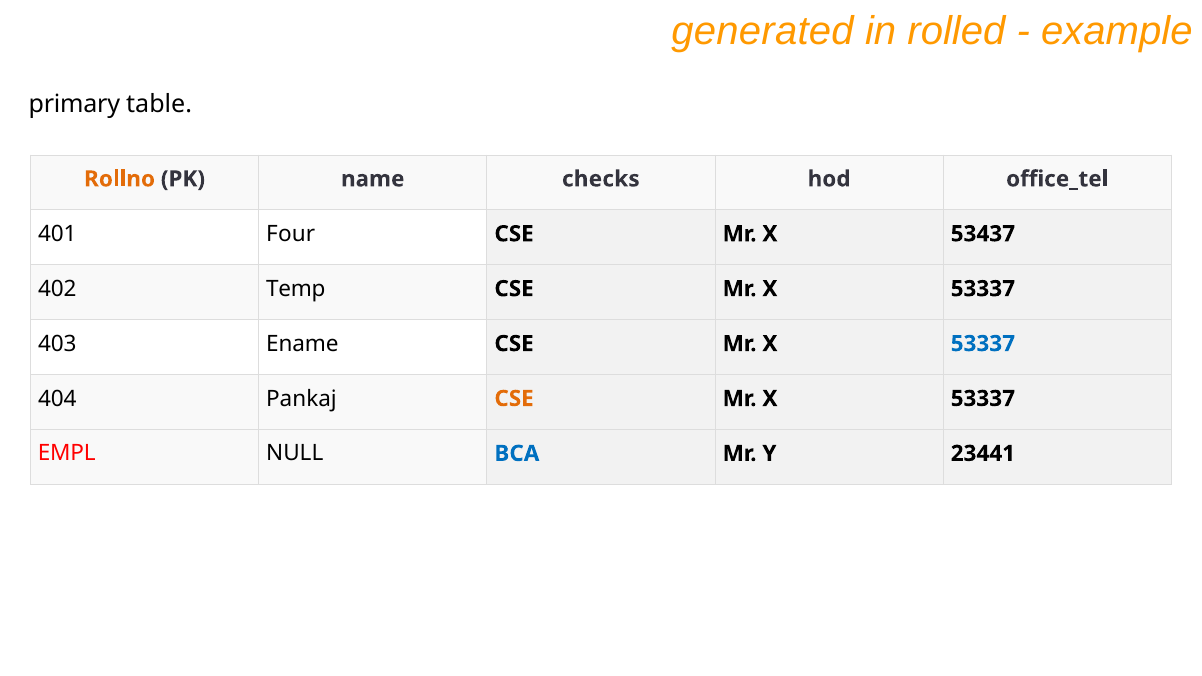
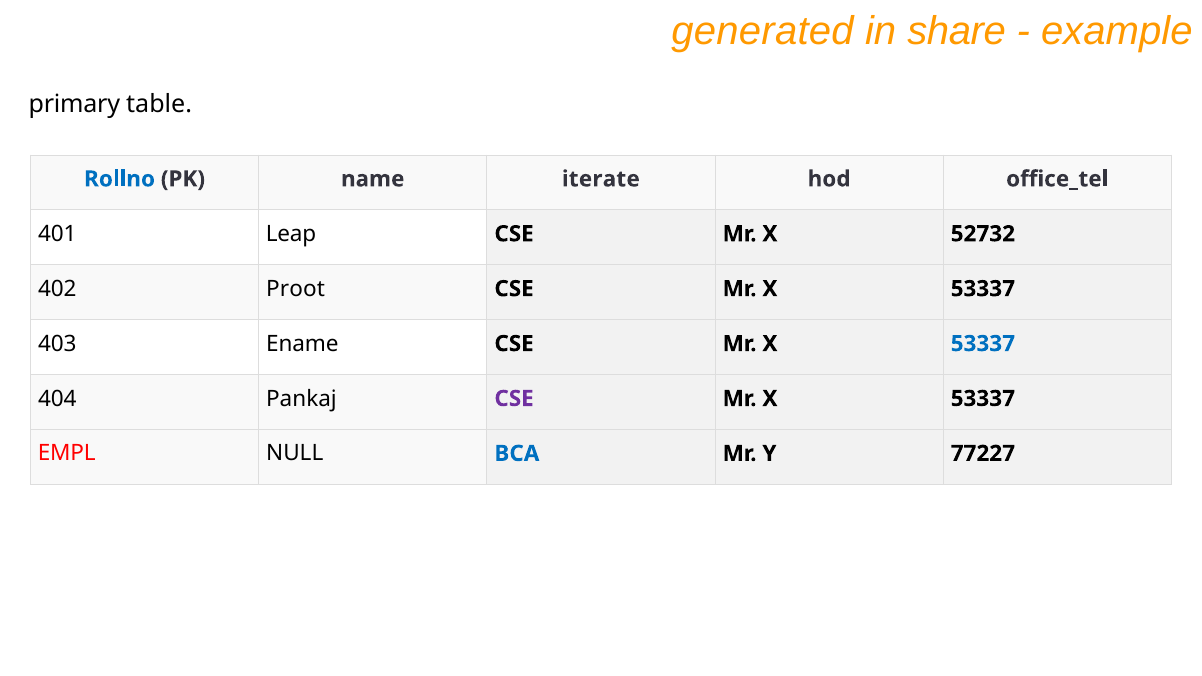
rolled: rolled -> share
Rollno colour: orange -> blue
checks: checks -> iterate
Four: Four -> Leap
53437: 53437 -> 52732
Temp: Temp -> Proot
CSE at (514, 399) colour: orange -> purple
23441: 23441 -> 77227
